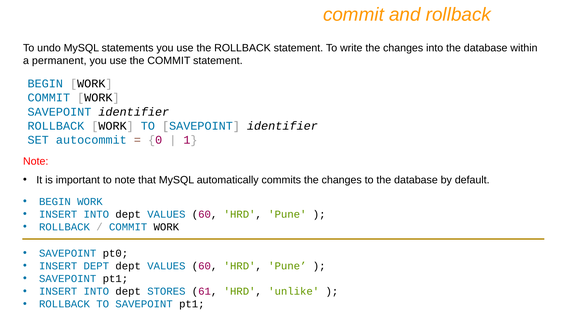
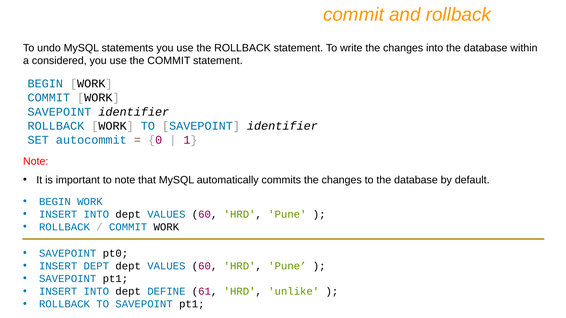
permanent: permanent -> considered
STORES: STORES -> DEFINE
